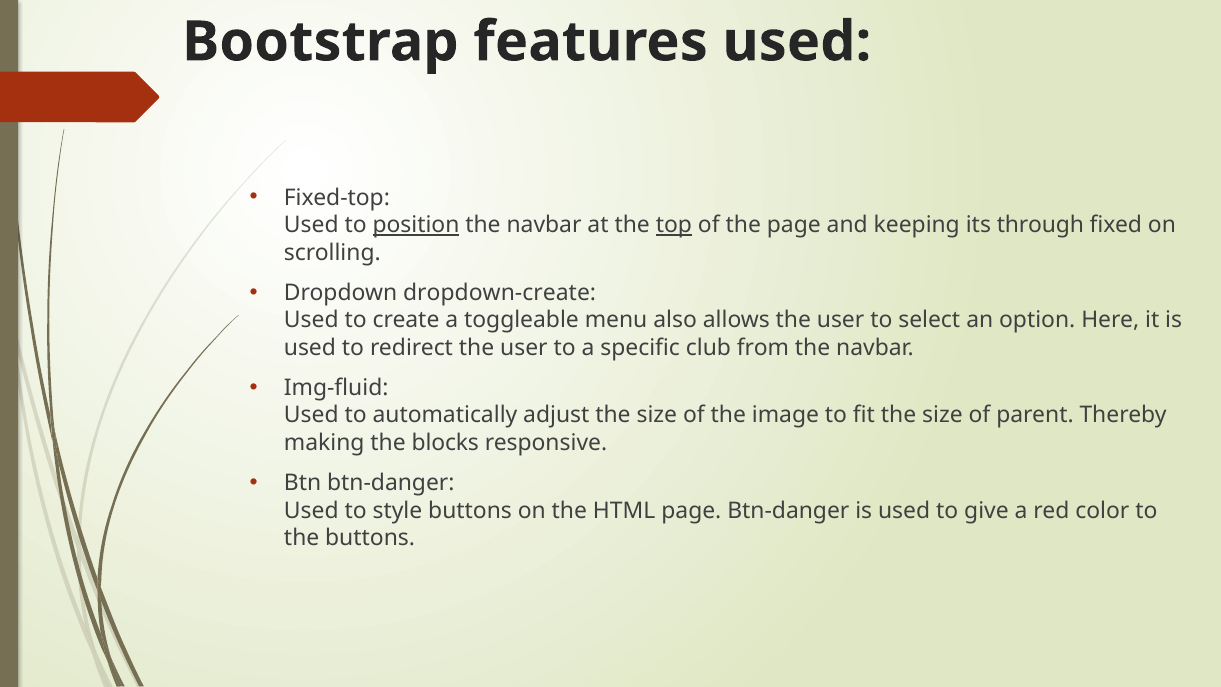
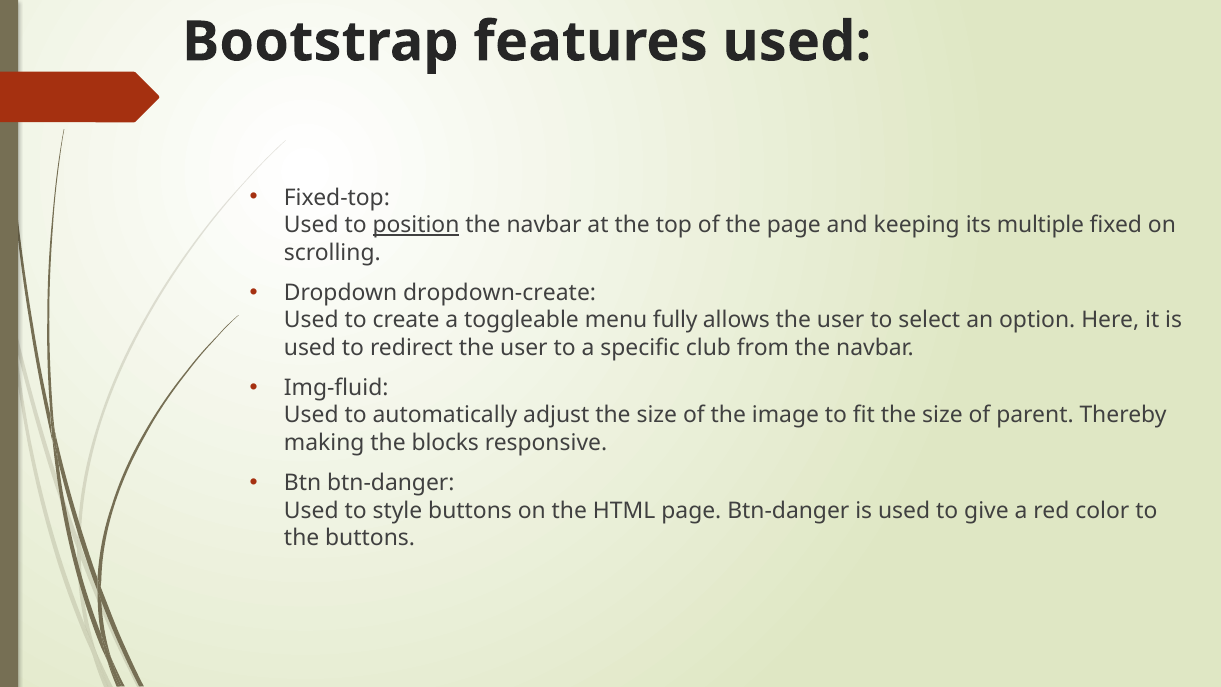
top underline: present -> none
through: through -> multiple
also: also -> fully
